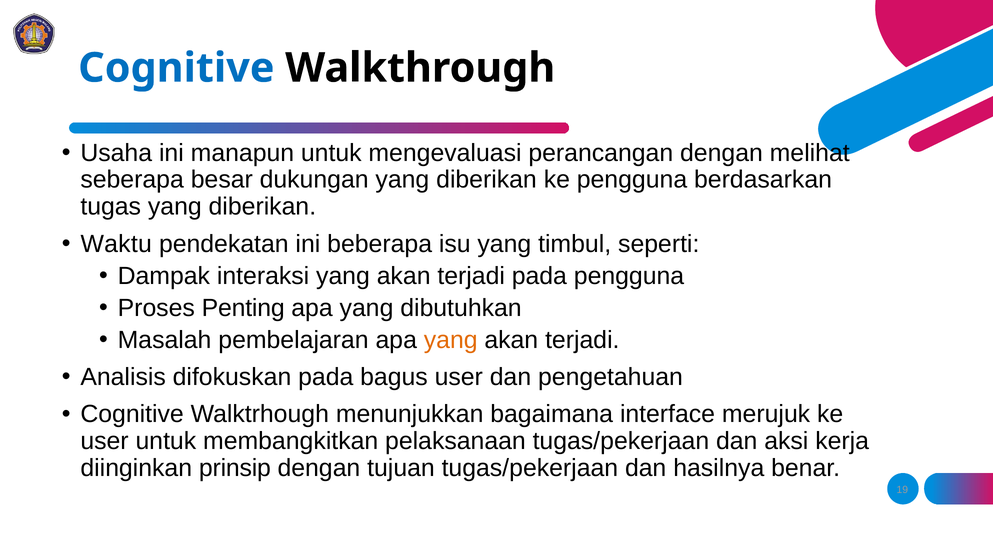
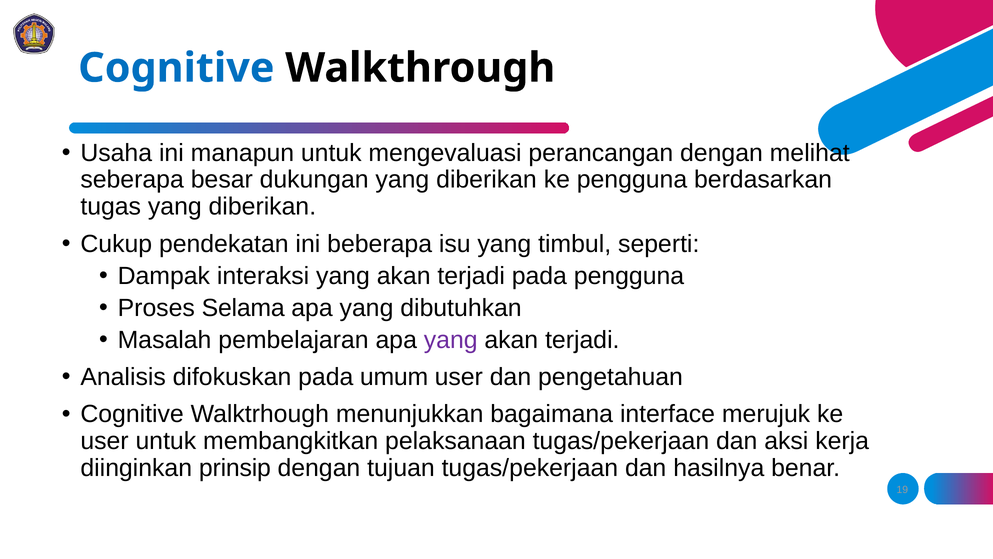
Waktu: Waktu -> Cukup
Penting: Penting -> Selama
yang at (451, 340) colour: orange -> purple
bagus: bagus -> umum
